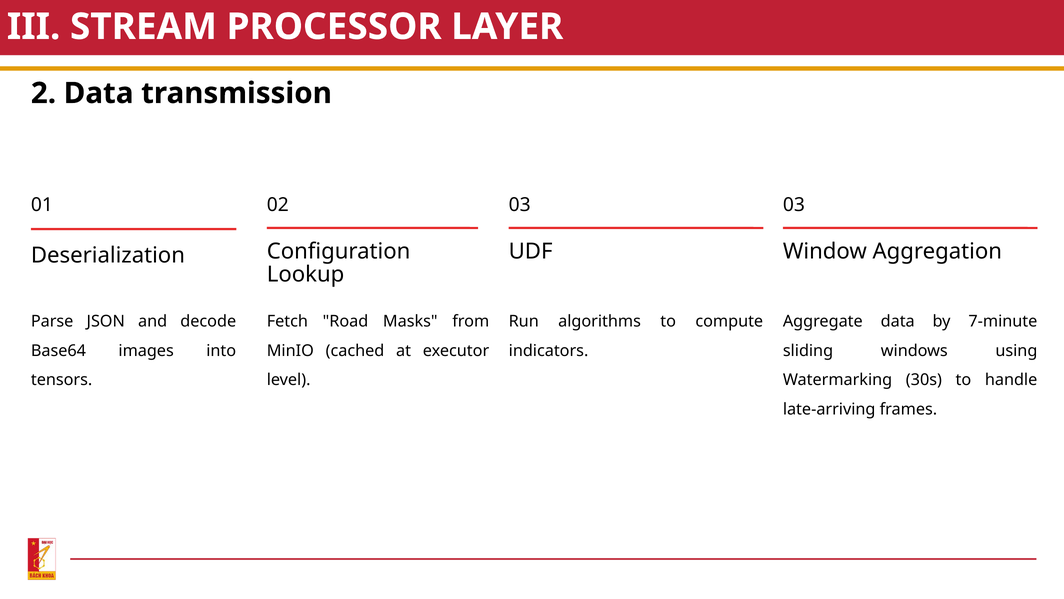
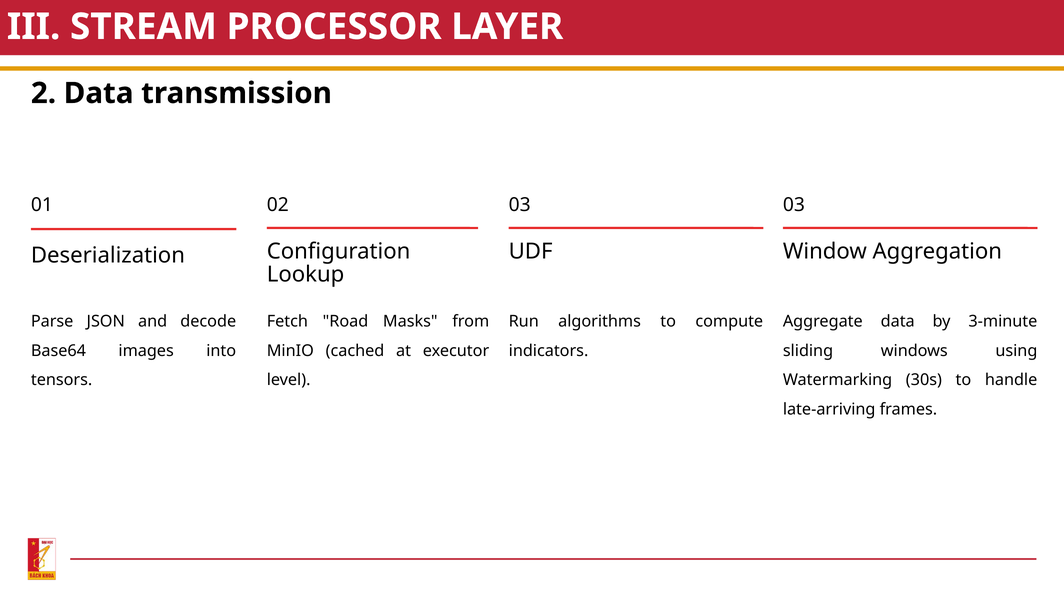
7-minute: 7-minute -> 3-minute
